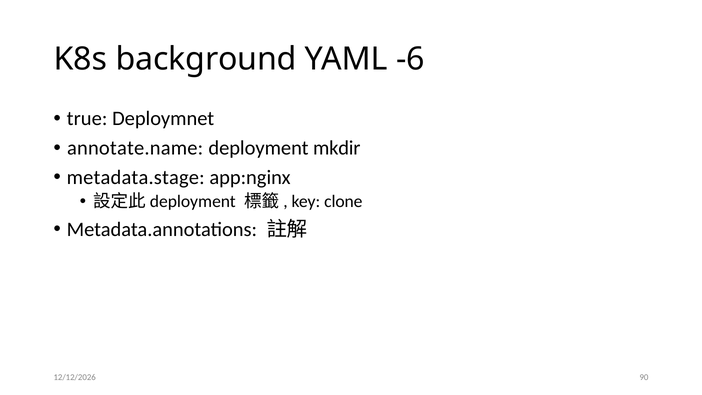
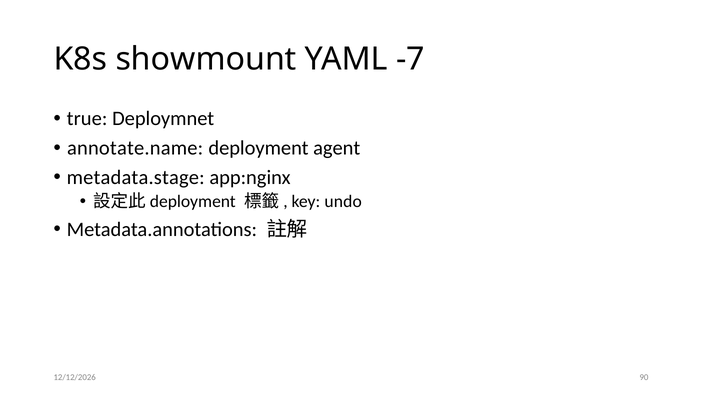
background: background -> showmount
-6: -6 -> -7
mkdir: mkdir -> agent
clone: clone -> undo
